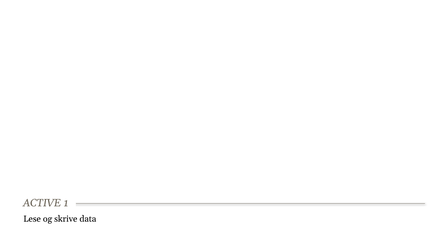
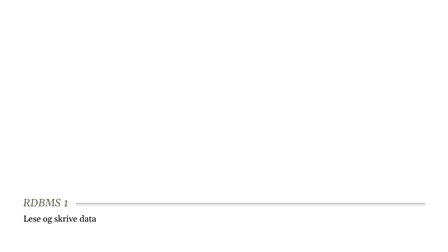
ACTIVE: ACTIVE -> RDBMS
